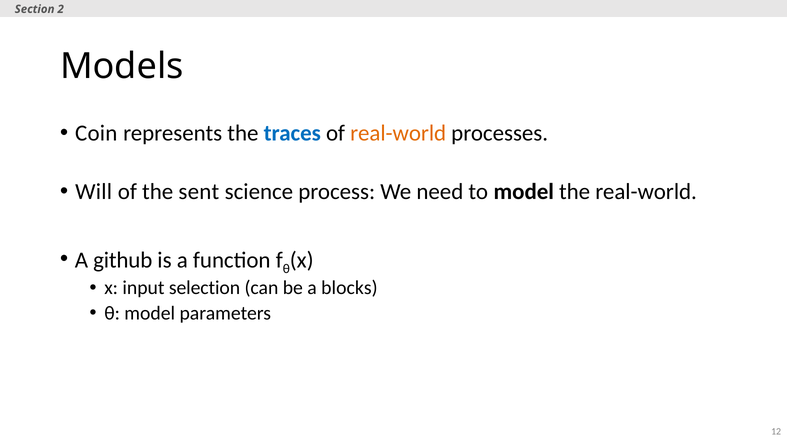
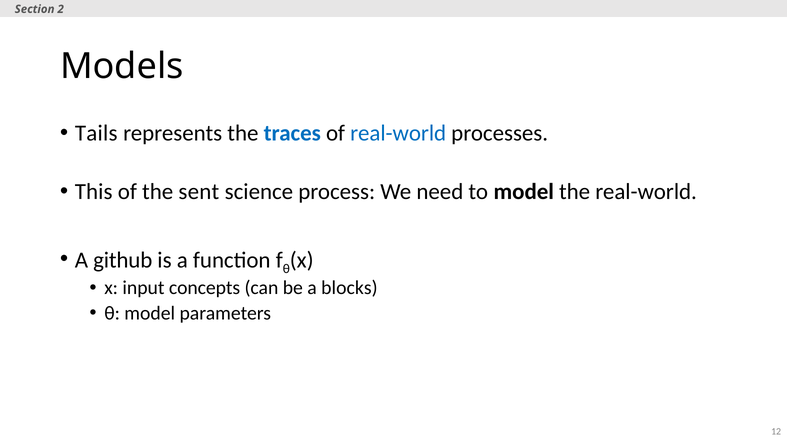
Coin: Coin -> Tails
real-world at (398, 133) colour: orange -> blue
Will: Will -> This
selection: selection -> concepts
